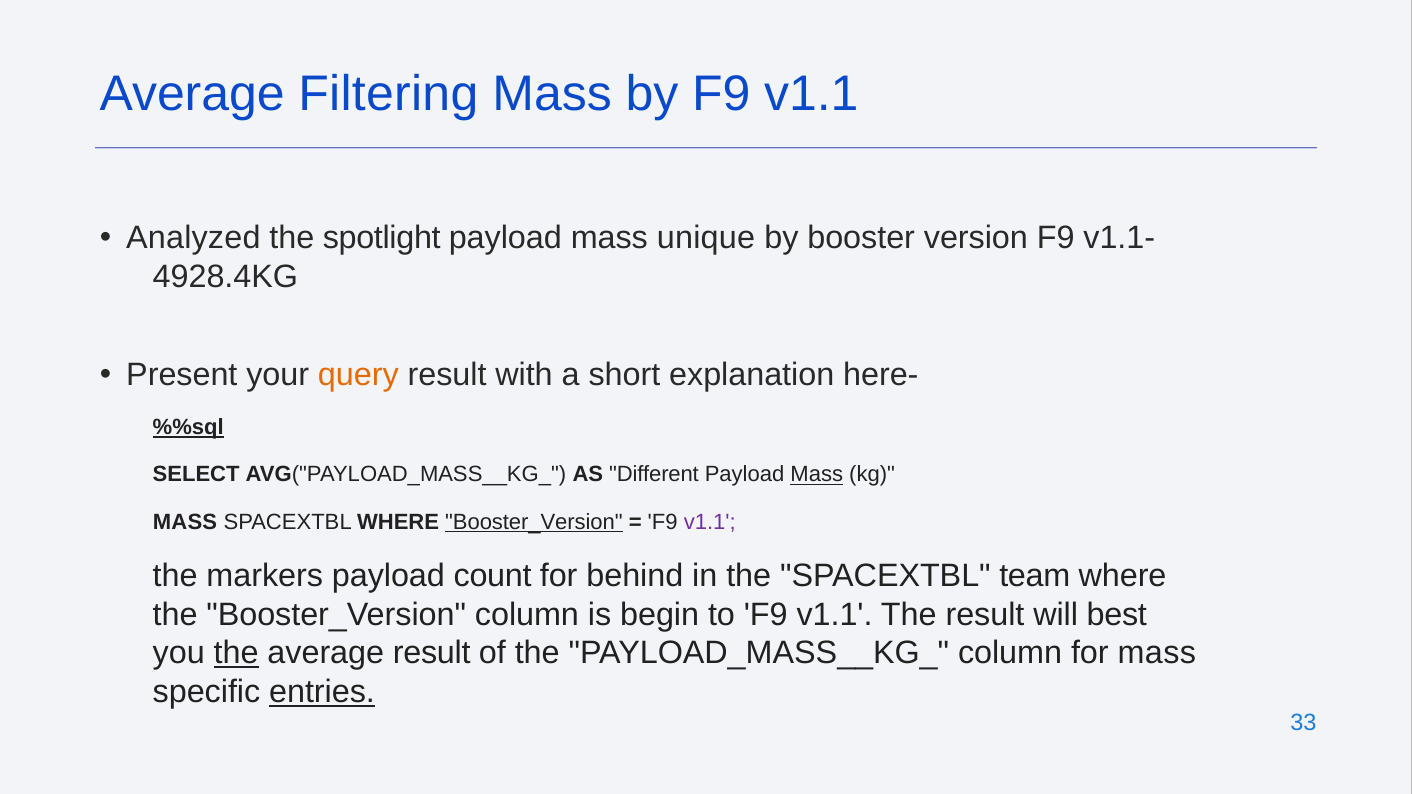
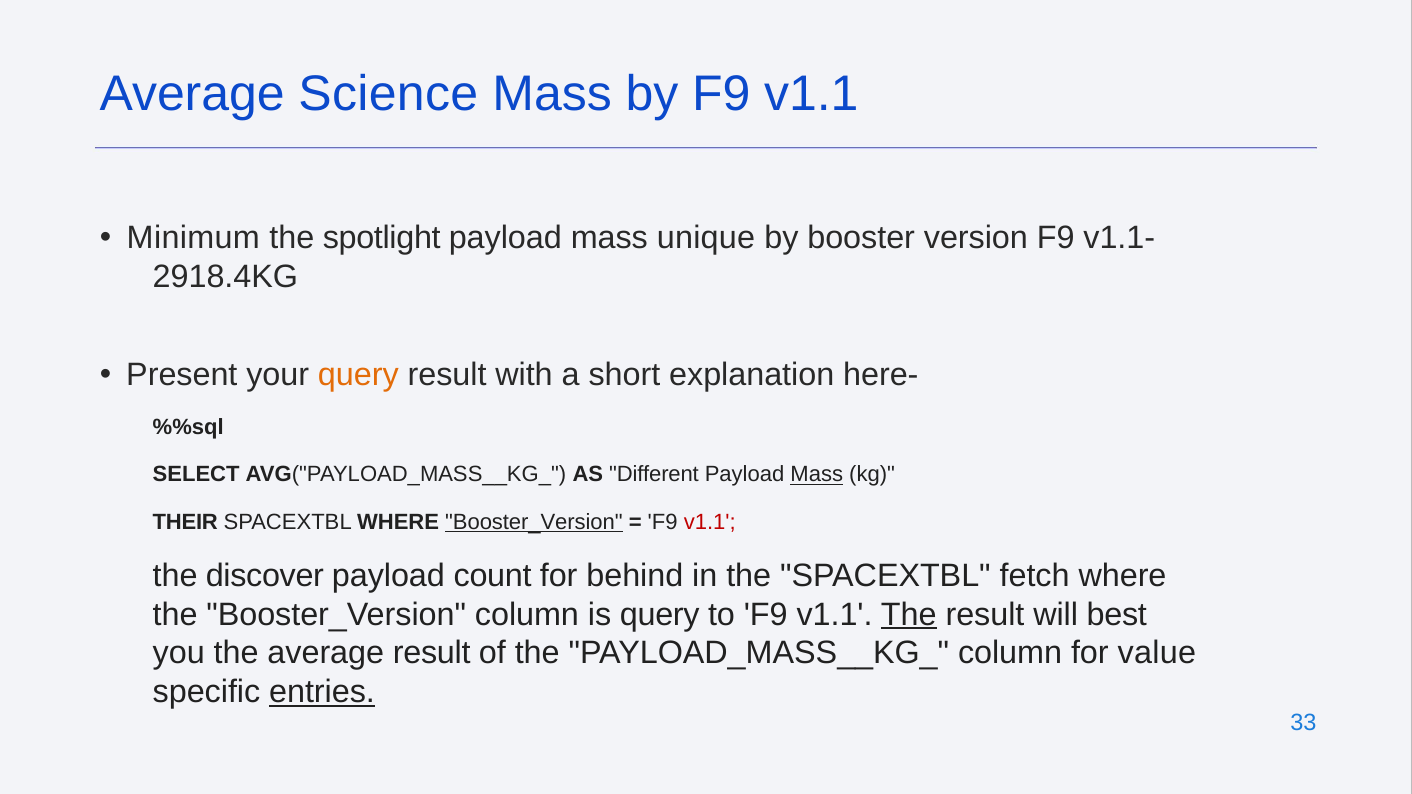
Filtering: Filtering -> Science
Analyzed: Analyzed -> Minimum
4928.4KG: 4928.4KG -> 2918.4KG
%%sql underline: present -> none
MASS at (185, 522): MASS -> THEIR
v1.1 at (710, 522) colour: purple -> red
markers: markers -> discover
team: team -> fetch
is begin: begin -> query
The at (909, 615) underline: none -> present
the at (236, 653) underline: present -> none
for mass: mass -> value
